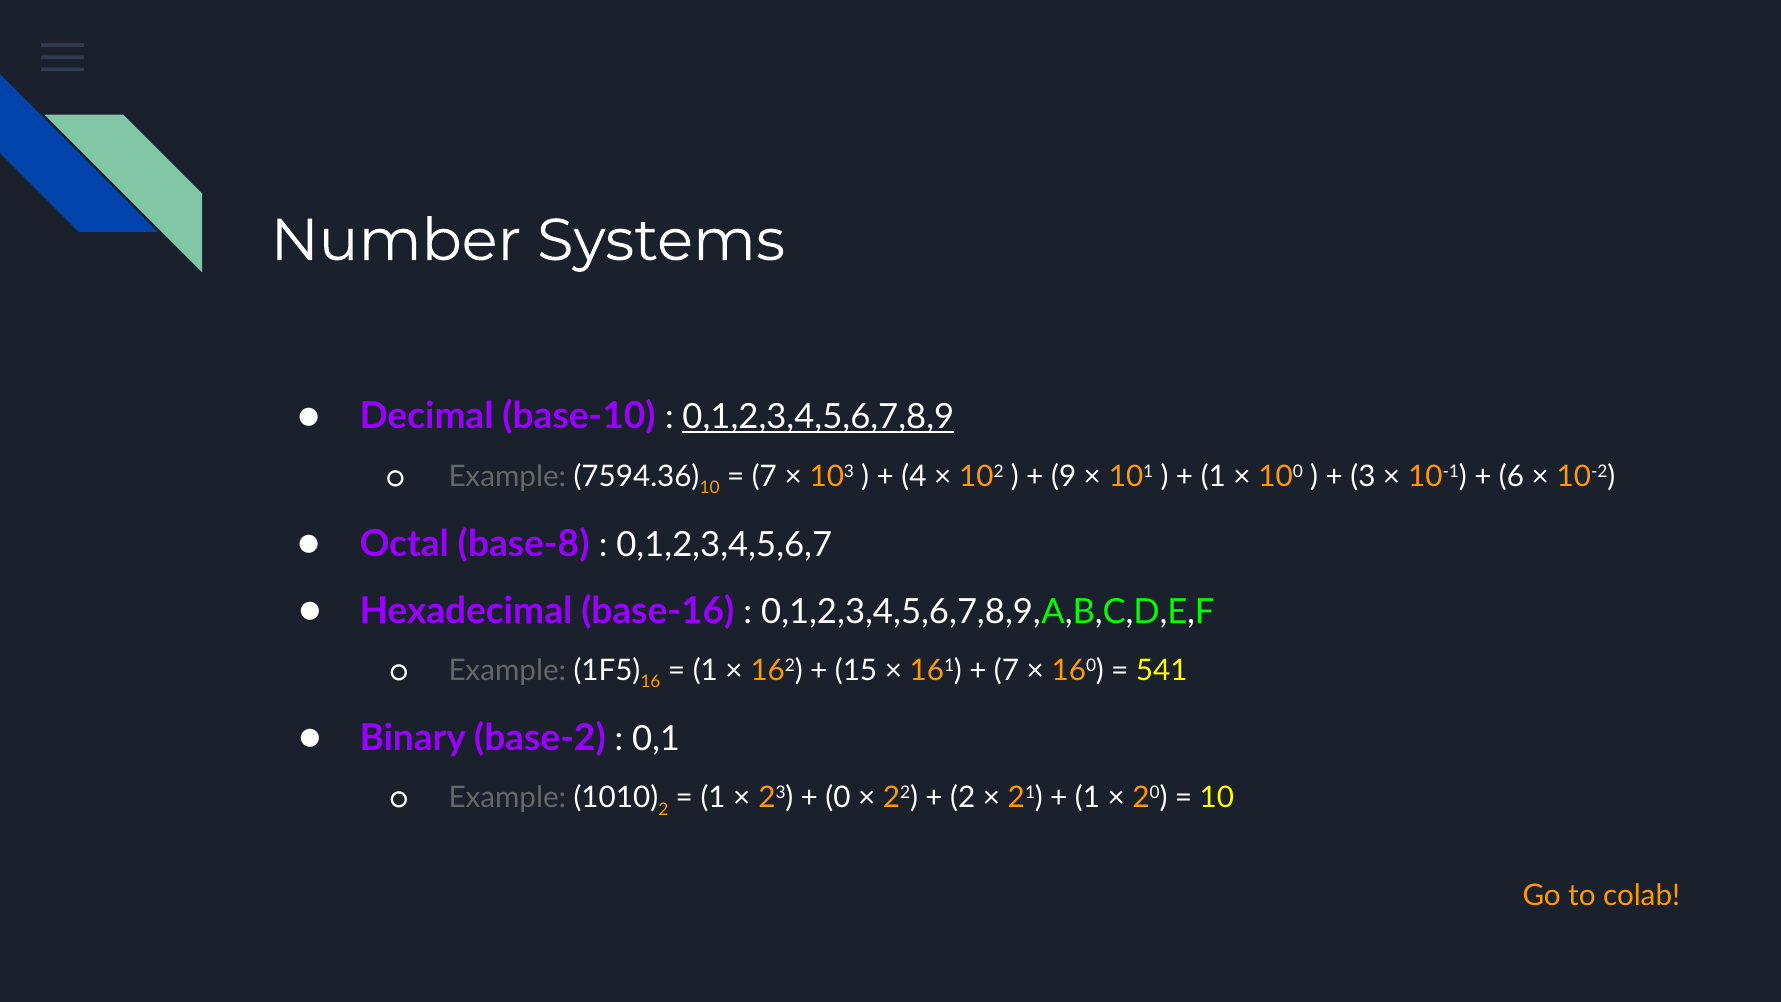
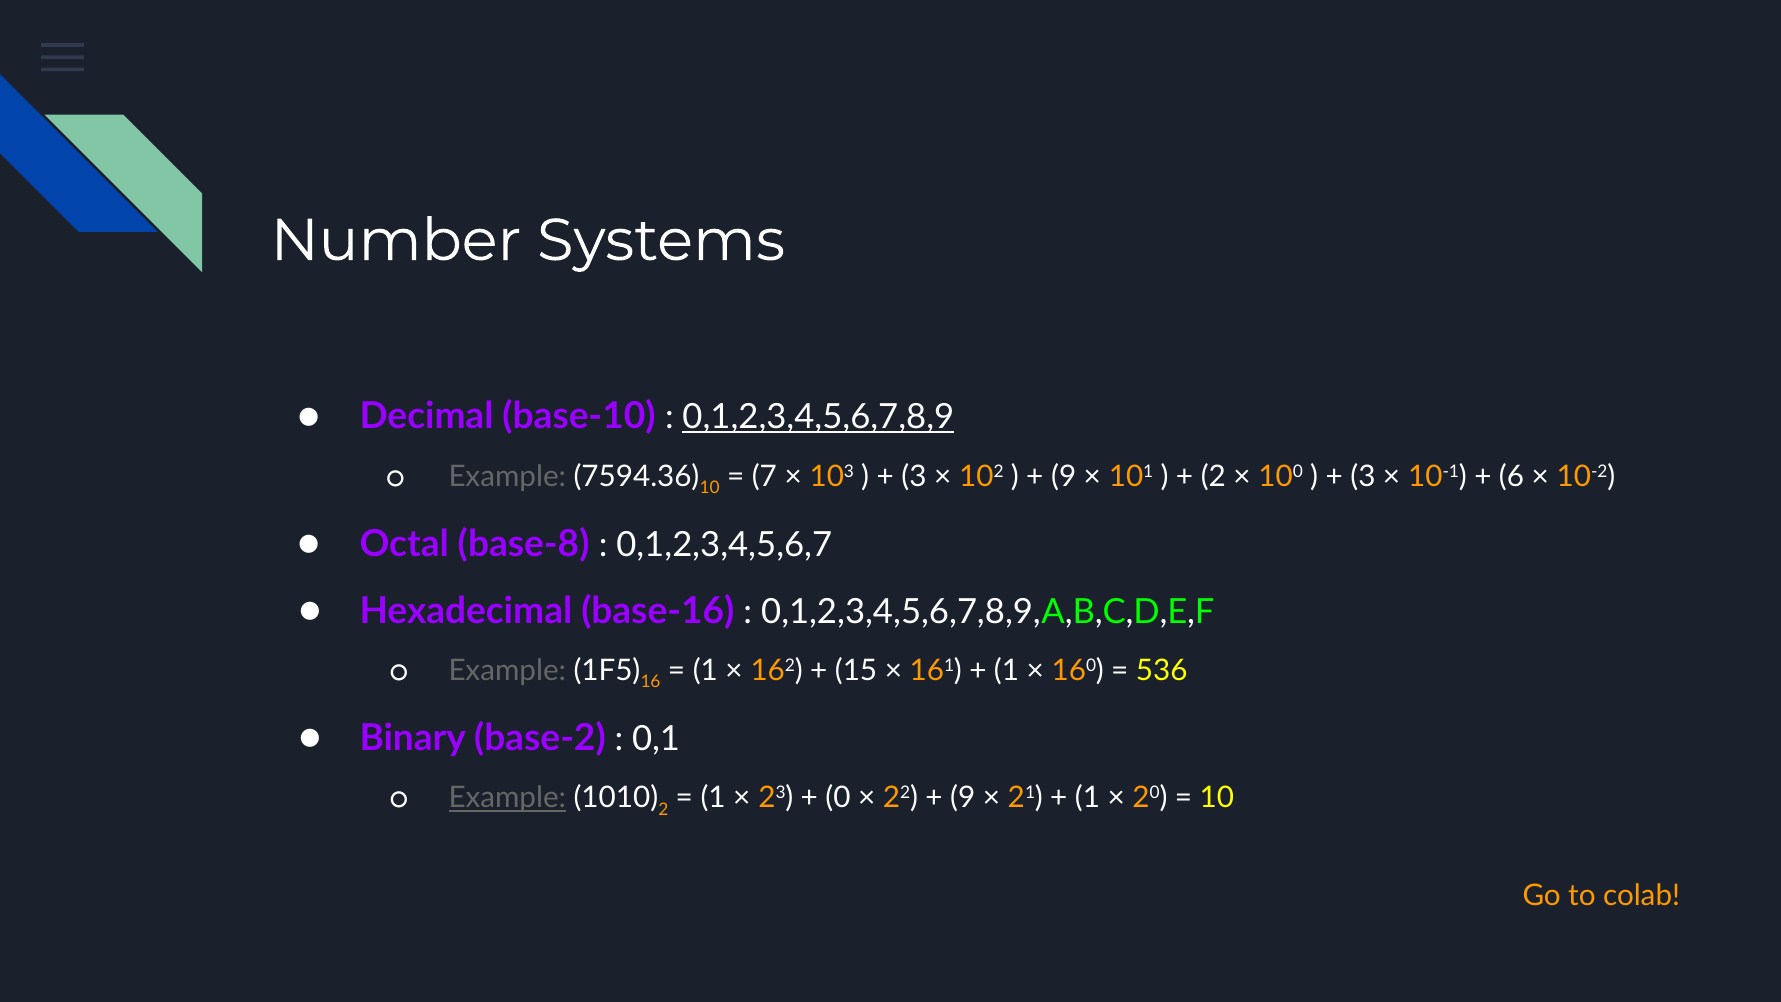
4 at (914, 476): 4 -> 3
1 at (1213, 476): 1 -> 2
7 at (1006, 670): 7 -> 1
541: 541 -> 536
Example at (507, 798) underline: none -> present
2 at (963, 798): 2 -> 9
